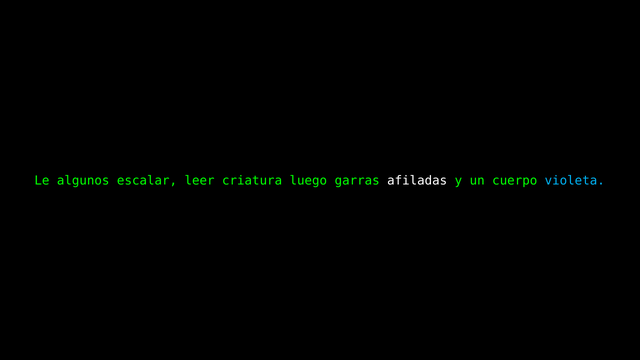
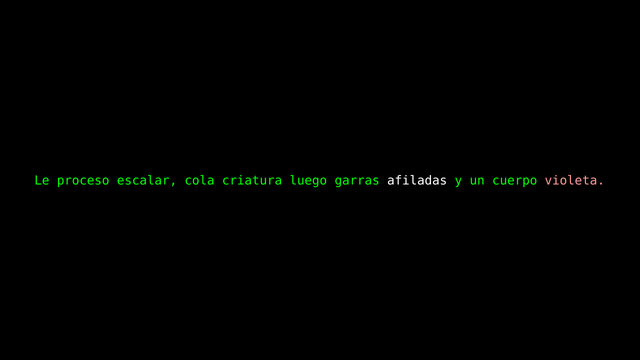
algunos: algunos -> proceso
leer: leer -> cola
violeta colour: light blue -> pink
